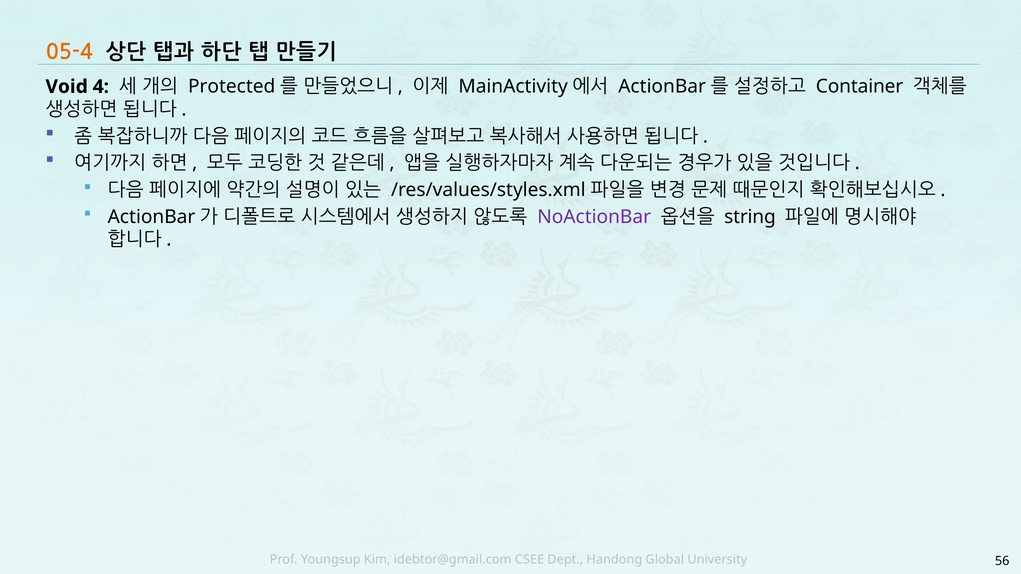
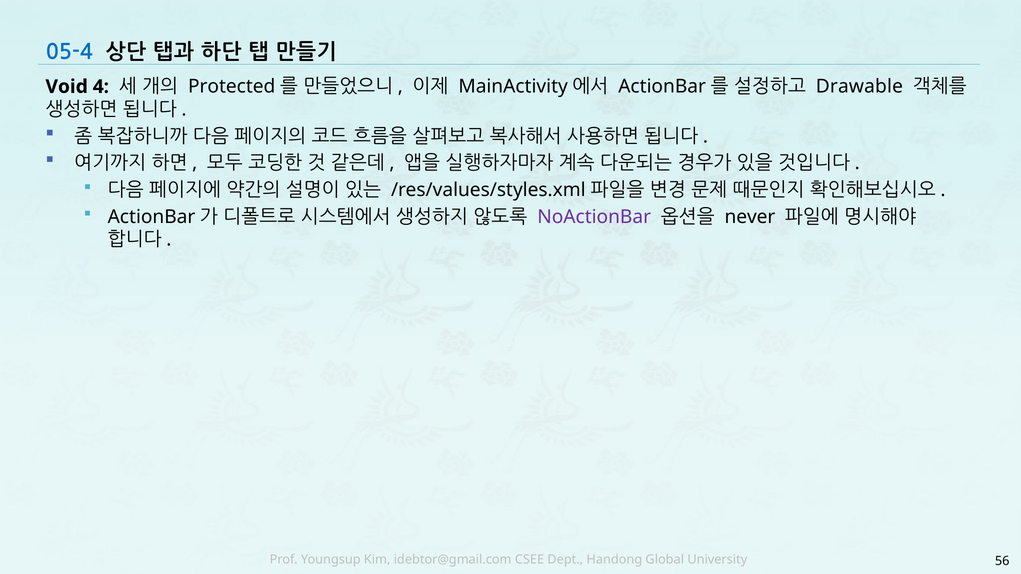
05-4 colour: orange -> blue
Container: Container -> Drawable
string: string -> never
